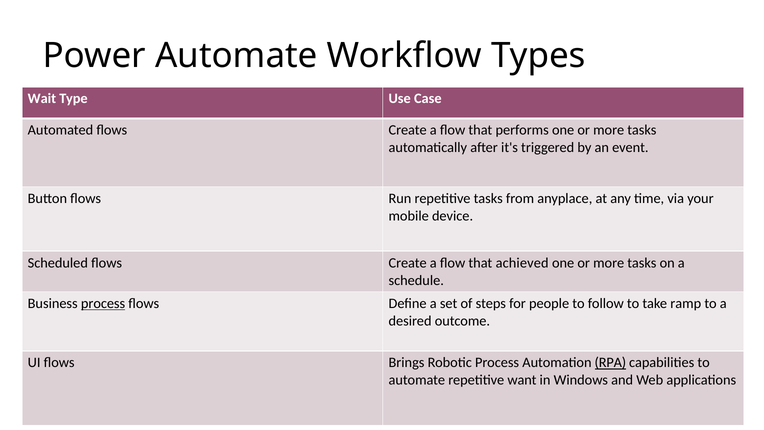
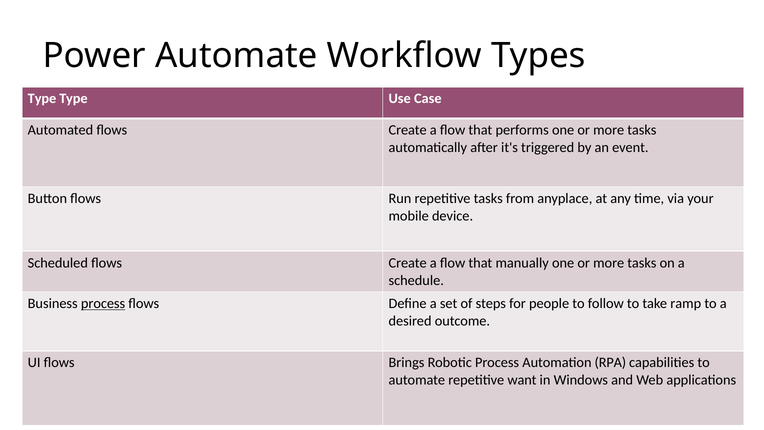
Wait at (42, 99): Wait -> Type
achieved: achieved -> manually
RPA underline: present -> none
